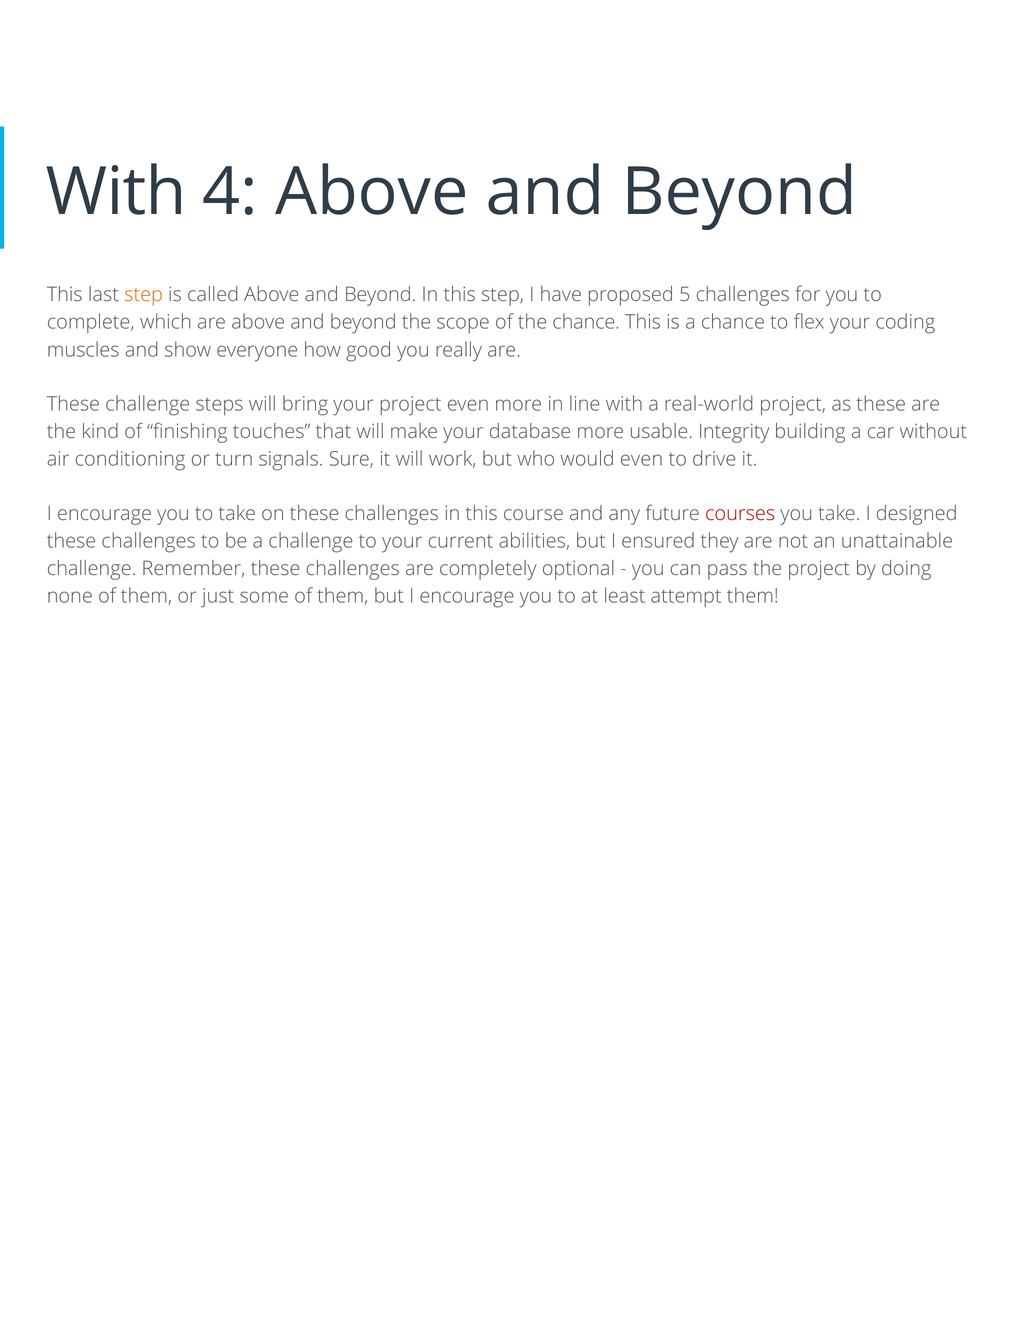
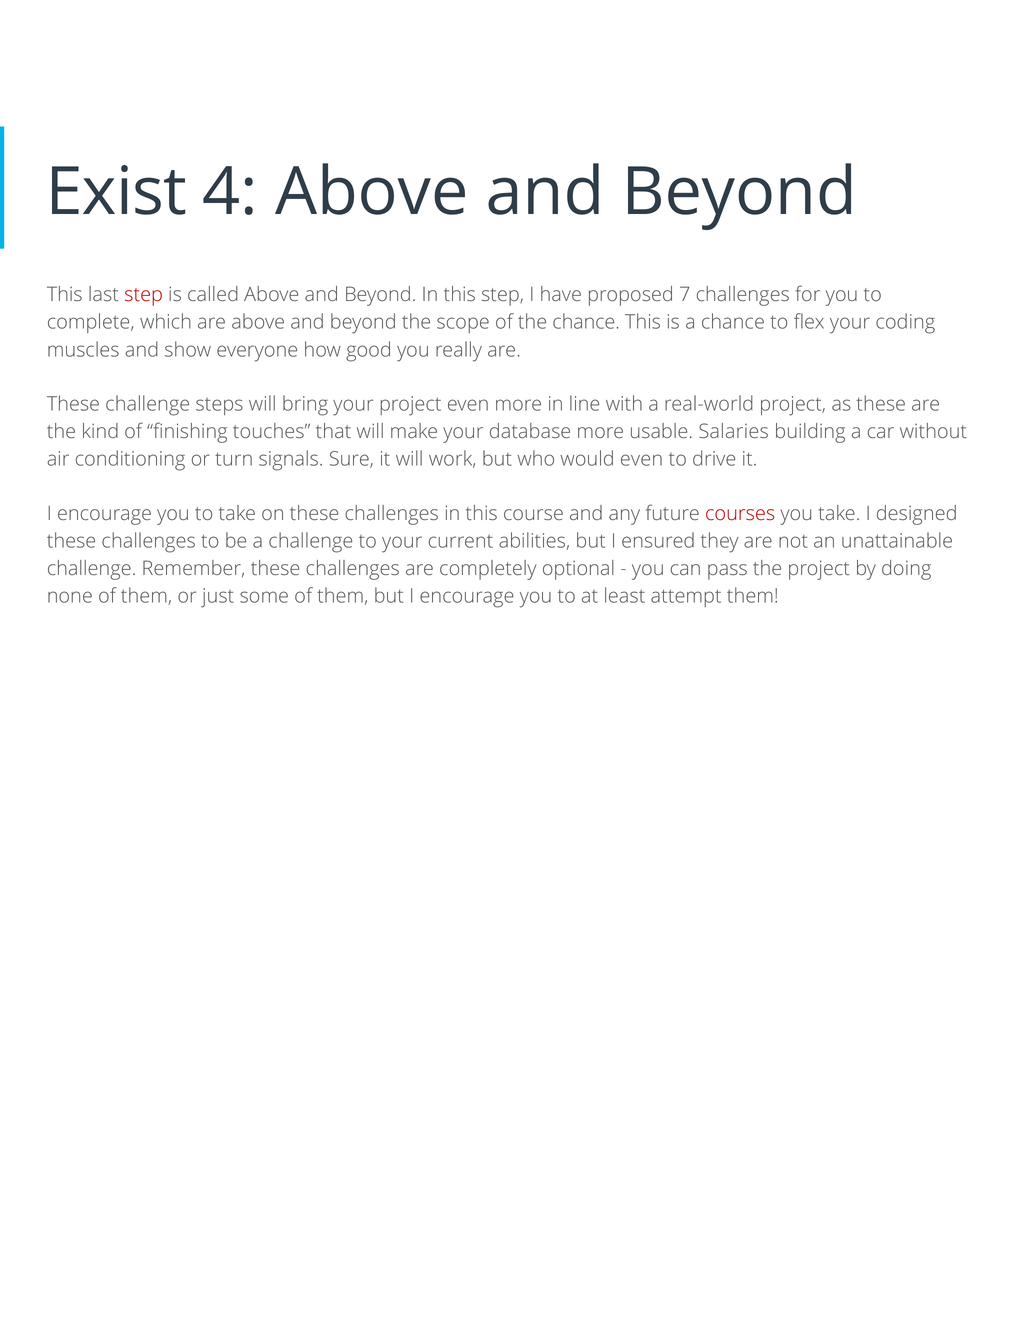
With at (116, 192): With -> Exist
step at (144, 295) colour: orange -> red
5: 5 -> 7
Integrity: Integrity -> Salaries
